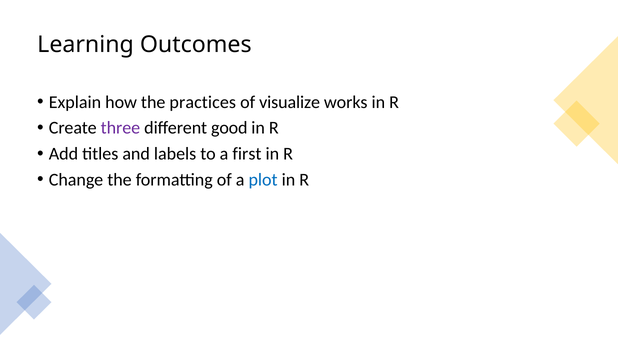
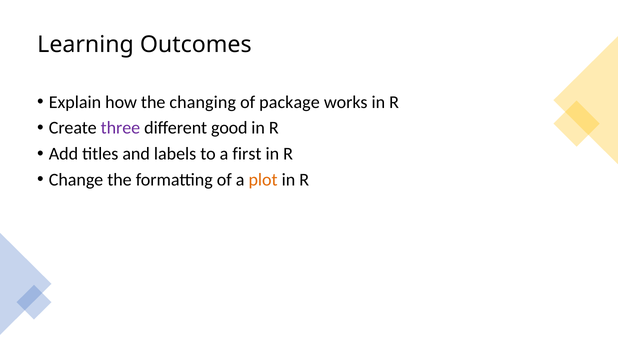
practices: practices -> changing
visualize: visualize -> package
plot colour: blue -> orange
